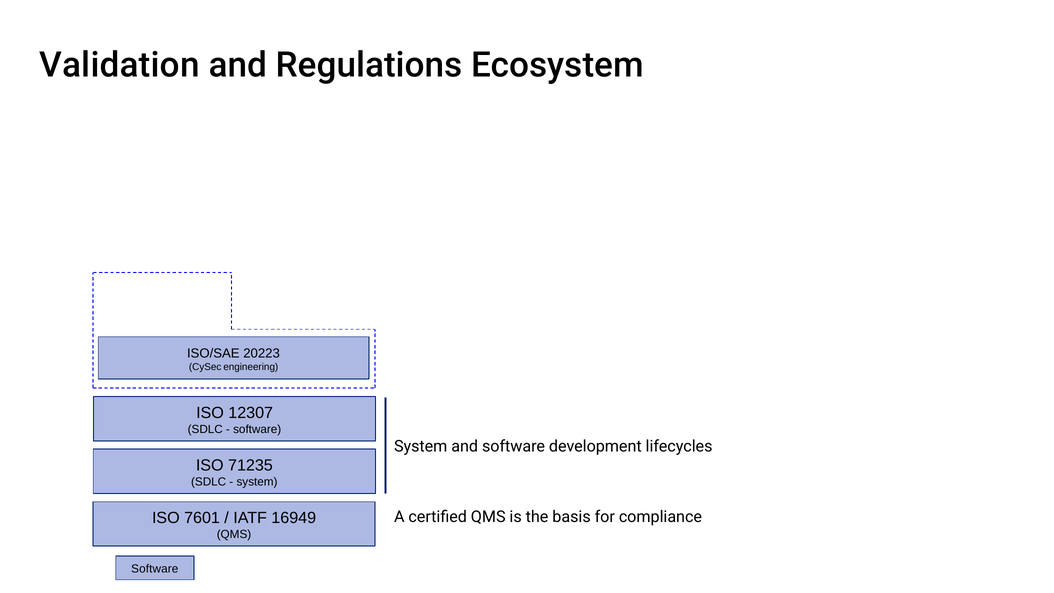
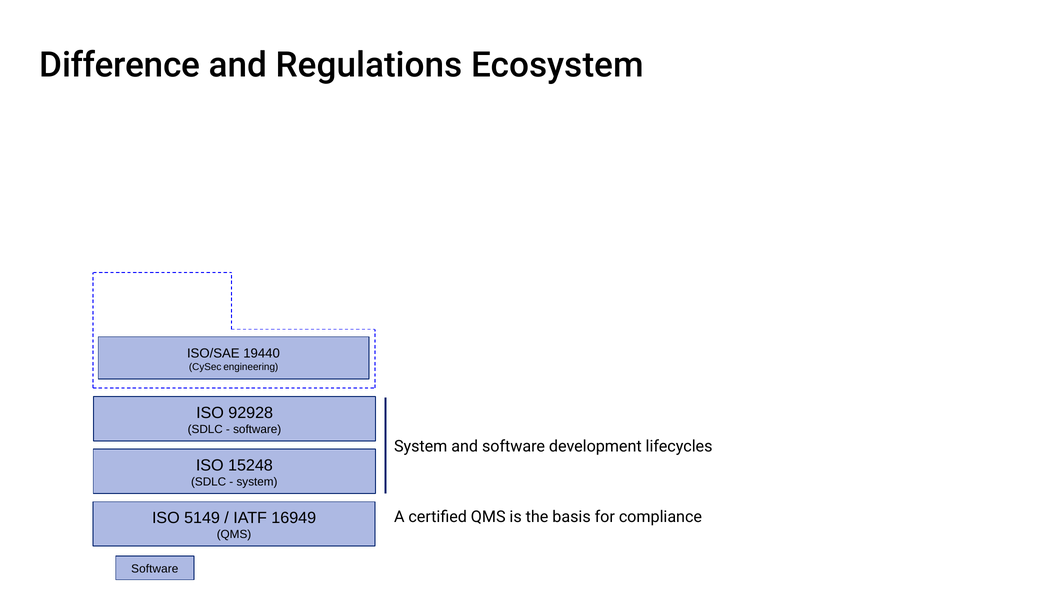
Validation: Validation -> Difference
20223: 20223 -> 19440
12307: 12307 -> 92928
71235: 71235 -> 15248
7601: 7601 -> 5149
